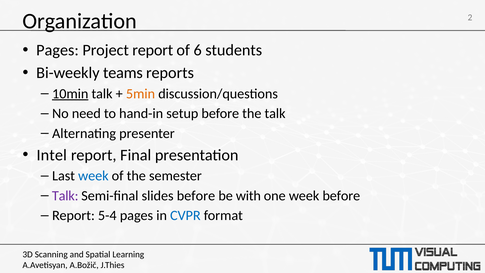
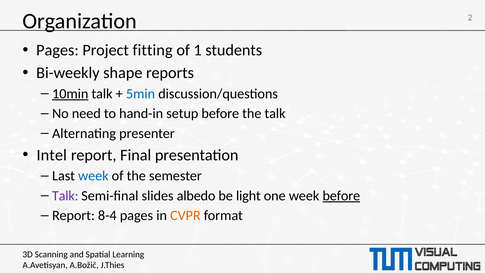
Project report: report -> fitting
6: 6 -> 1
teams: teams -> shape
5min colour: orange -> blue
slides before: before -> albedo
with: with -> light
before at (341, 196) underline: none -> present
5-4: 5-4 -> 8-4
CVPR colour: blue -> orange
